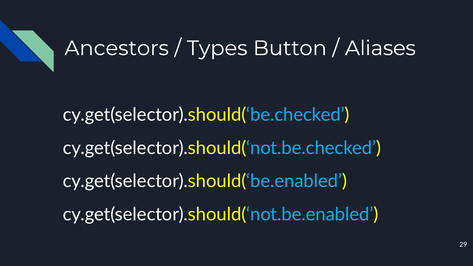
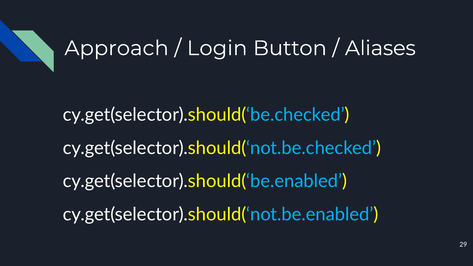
Ancestors: Ancestors -> Approach
Types: Types -> Login
